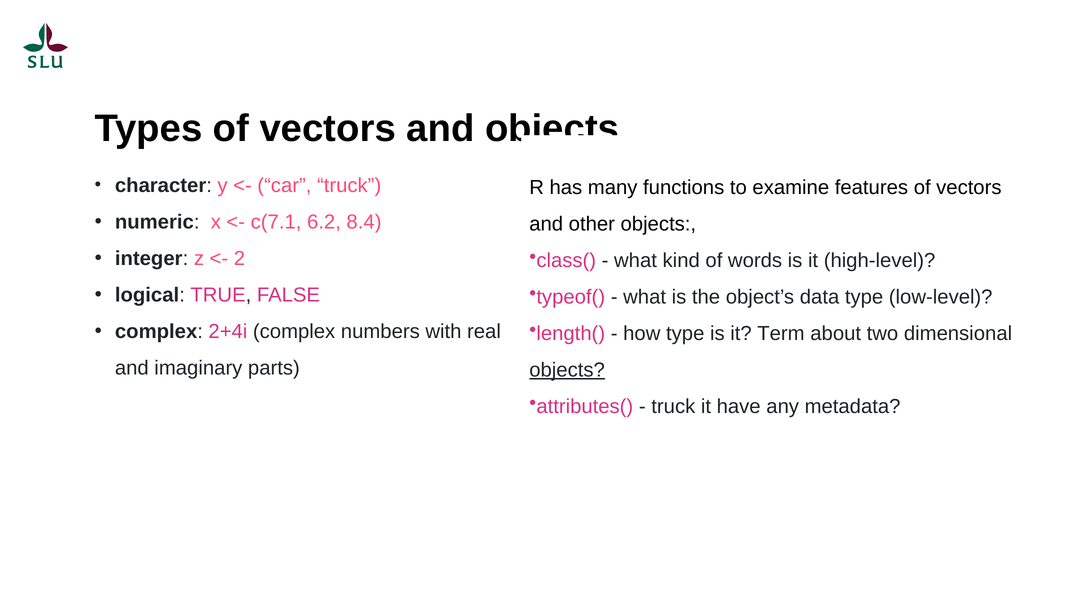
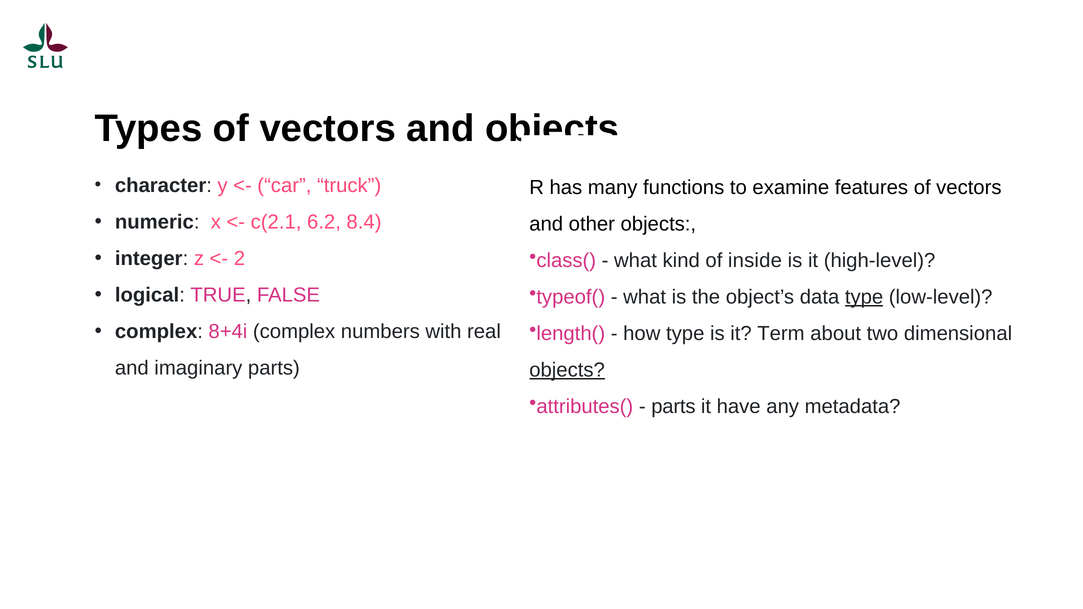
c(7.1: c(7.1 -> c(2.1
words: words -> inside
type at (864, 297) underline: none -> present
2+4i: 2+4i -> 8+4i
truck at (673, 407): truck -> parts
